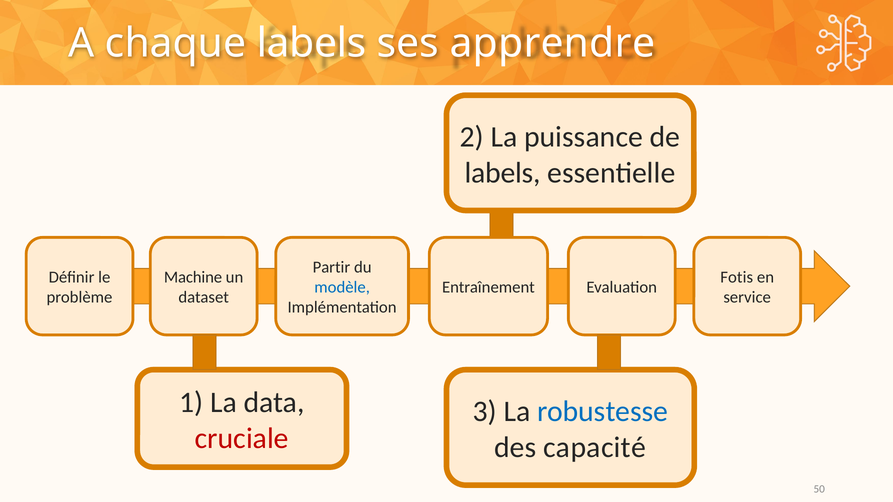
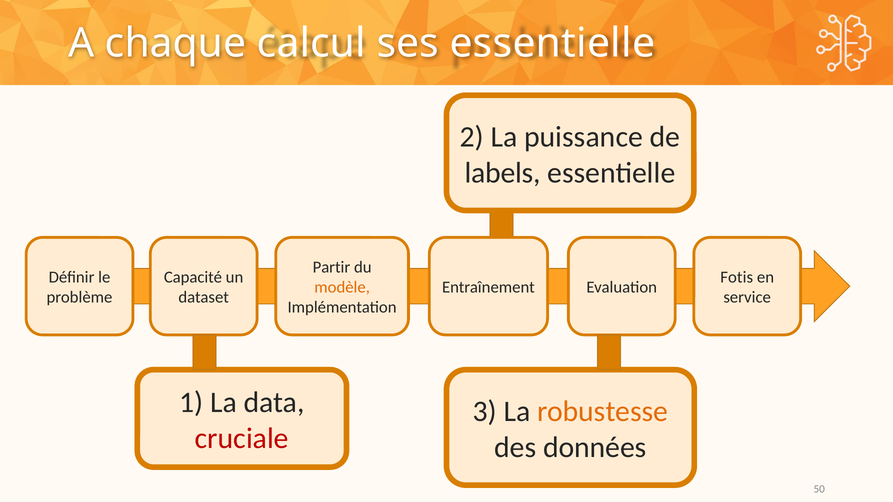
chaque labels: labels -> calcul
ses apprendre: apprendre -> essentielle
Machine: Machine -> Capacité
modèle colour: blue -> orange
robustesse colour: blue -> orange
capacité: capacité -> données
